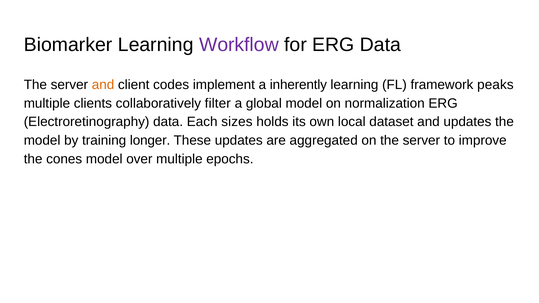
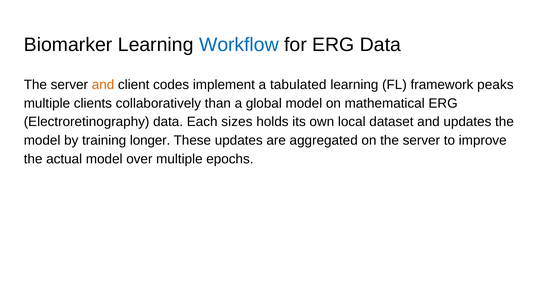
Workflow colour: purple -> blue
inherently: inherently -> tabulated
filter: filter -> than
normalization: normalization -> mathematical
cones: cones -> actual
